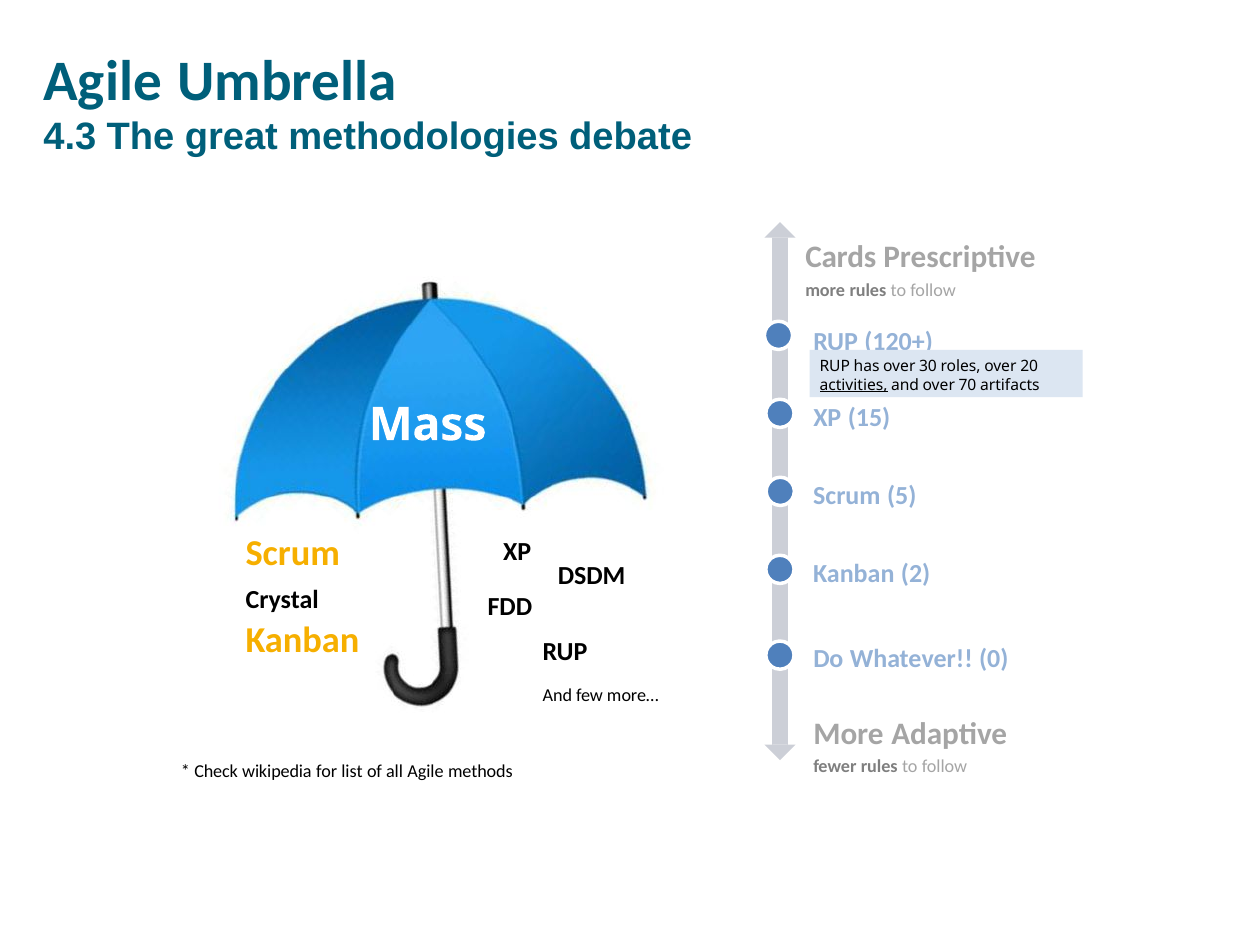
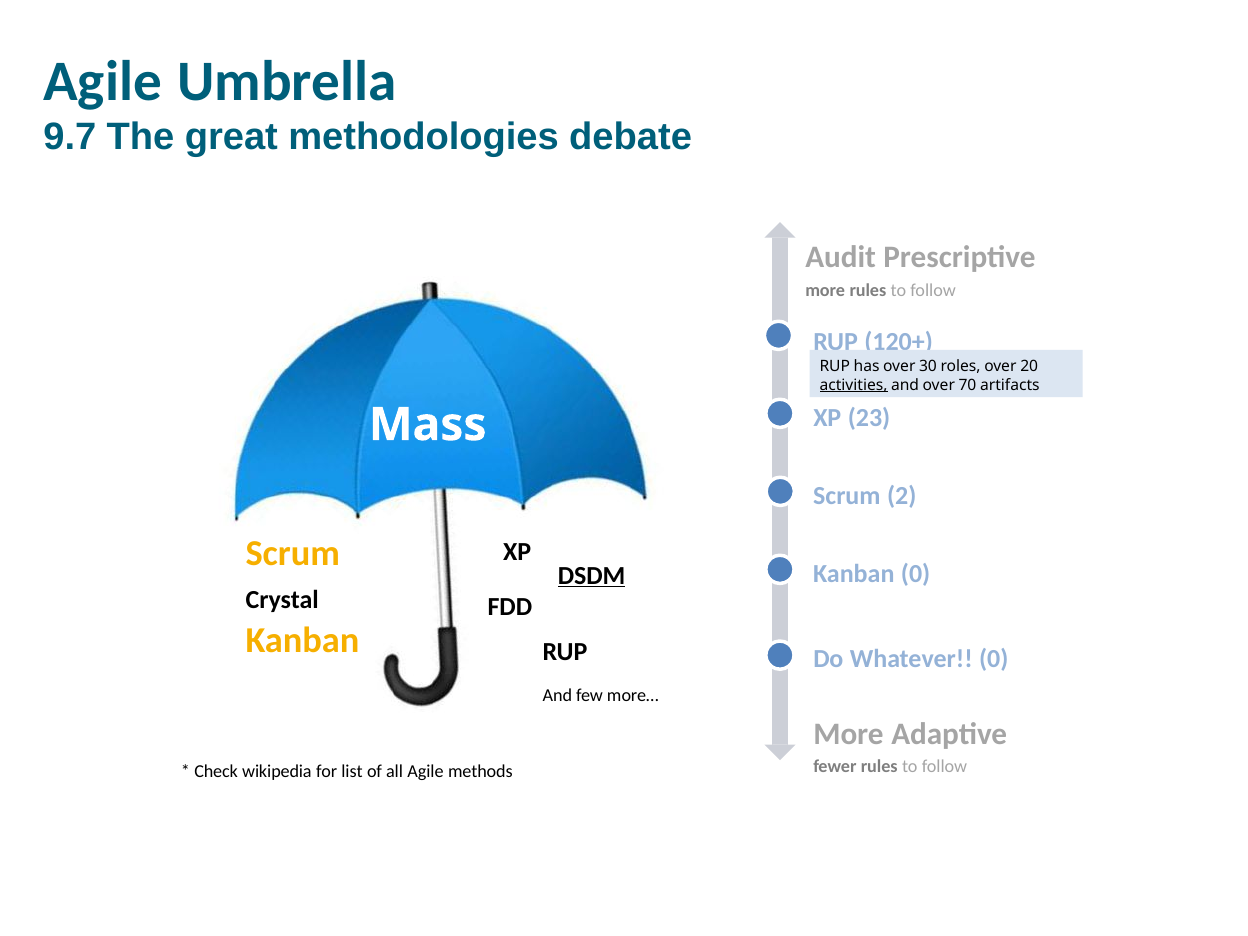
4.3: 4.3 -> 9.7
Cards: Cards -> Audit
15: 15 -> 23
5: 5 -> 2
Kanban 2: 2 -> 0
DSDM underline: none -> present
